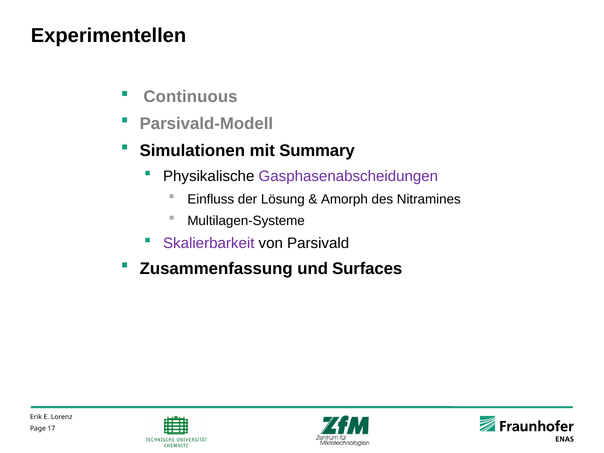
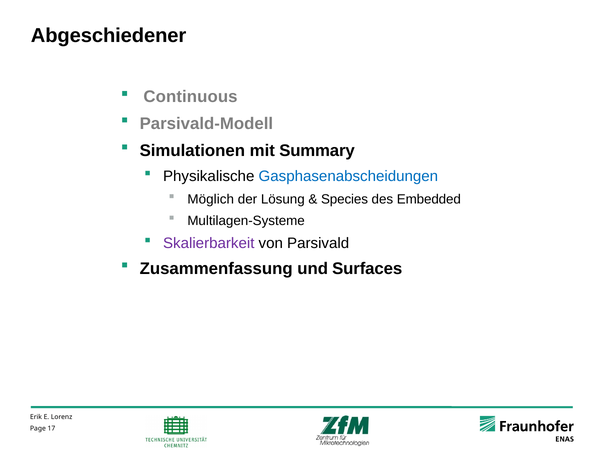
Experimentellen: Experimentellen -> Abgeschiedener
Gasphasenabscheidungen colour: purple -> blue
Einfluss: Einfluss -> Möglich
Amorph: Amorph -> Species
Nitramines: Nitramines -> Embedded
